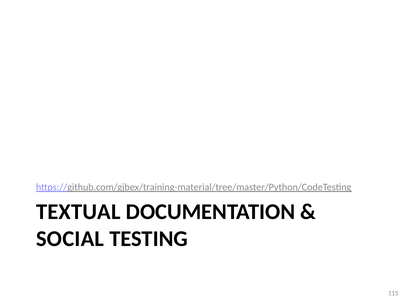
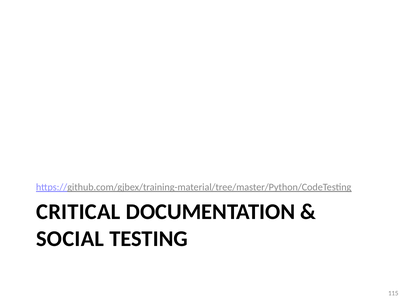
TEXTUAL: TEXTUAL -> CRITICAL
